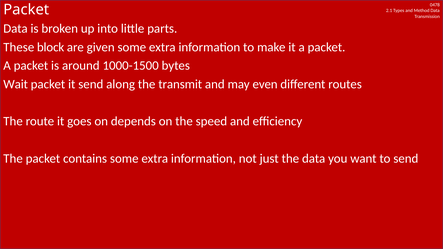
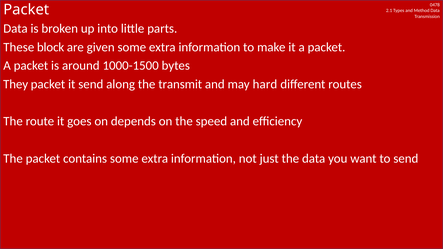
Wait: Wait -> They
even: even -> hard
